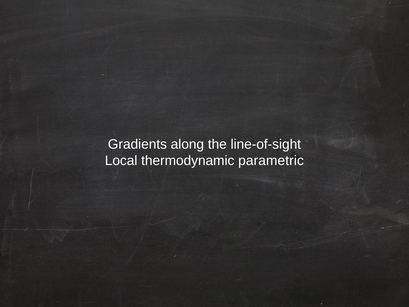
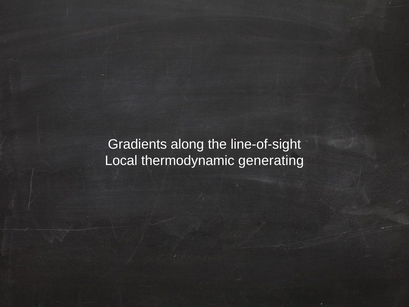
parametric: parametric -> generating
